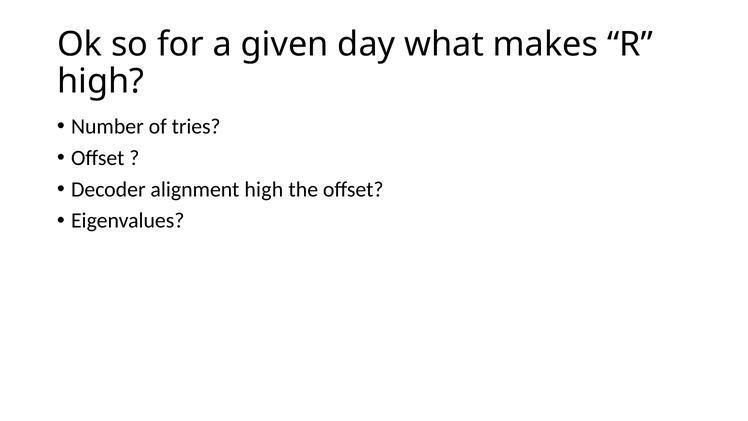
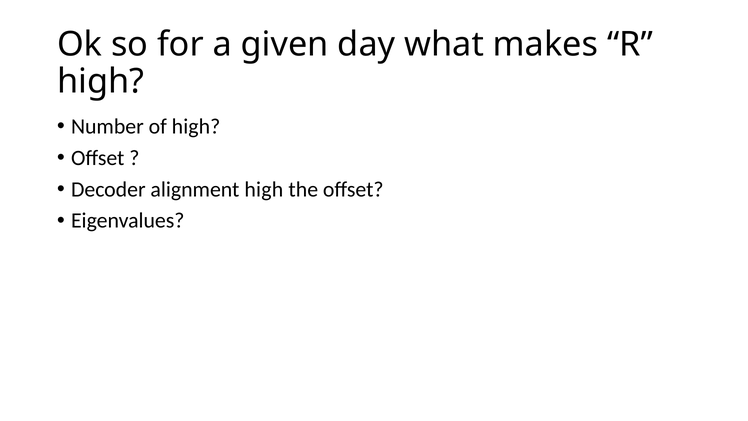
of tries: tries -> high
